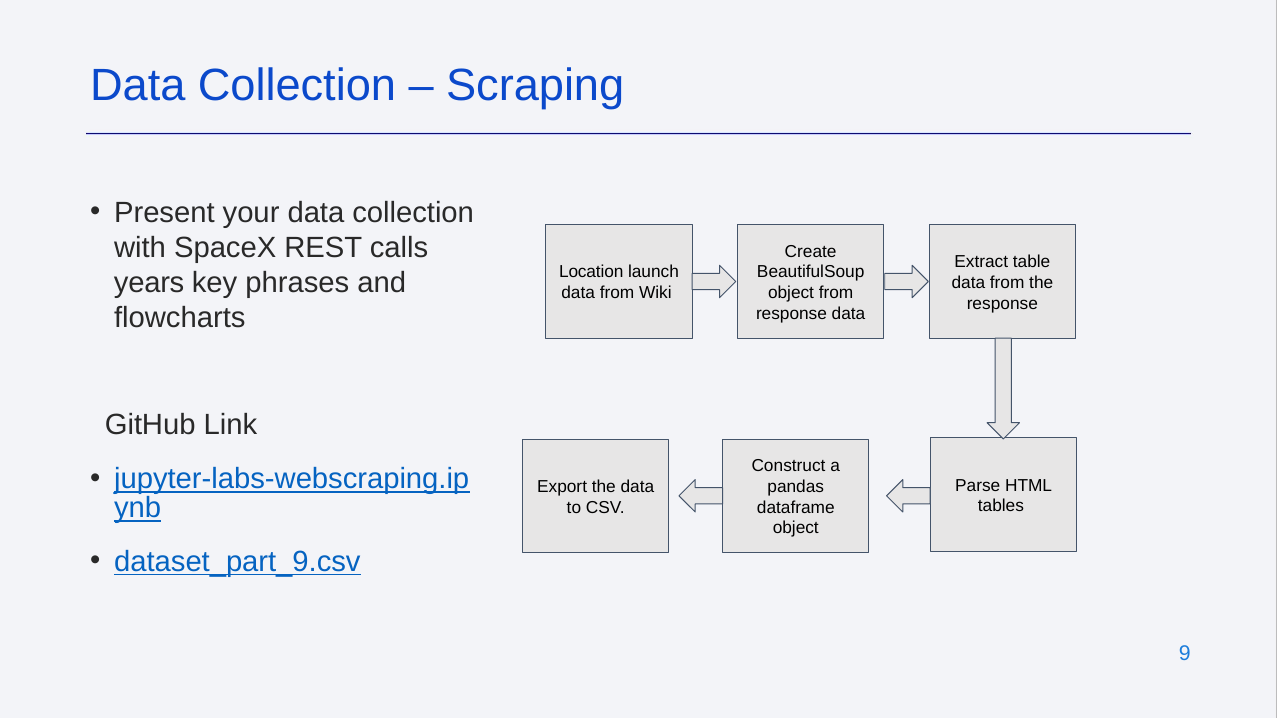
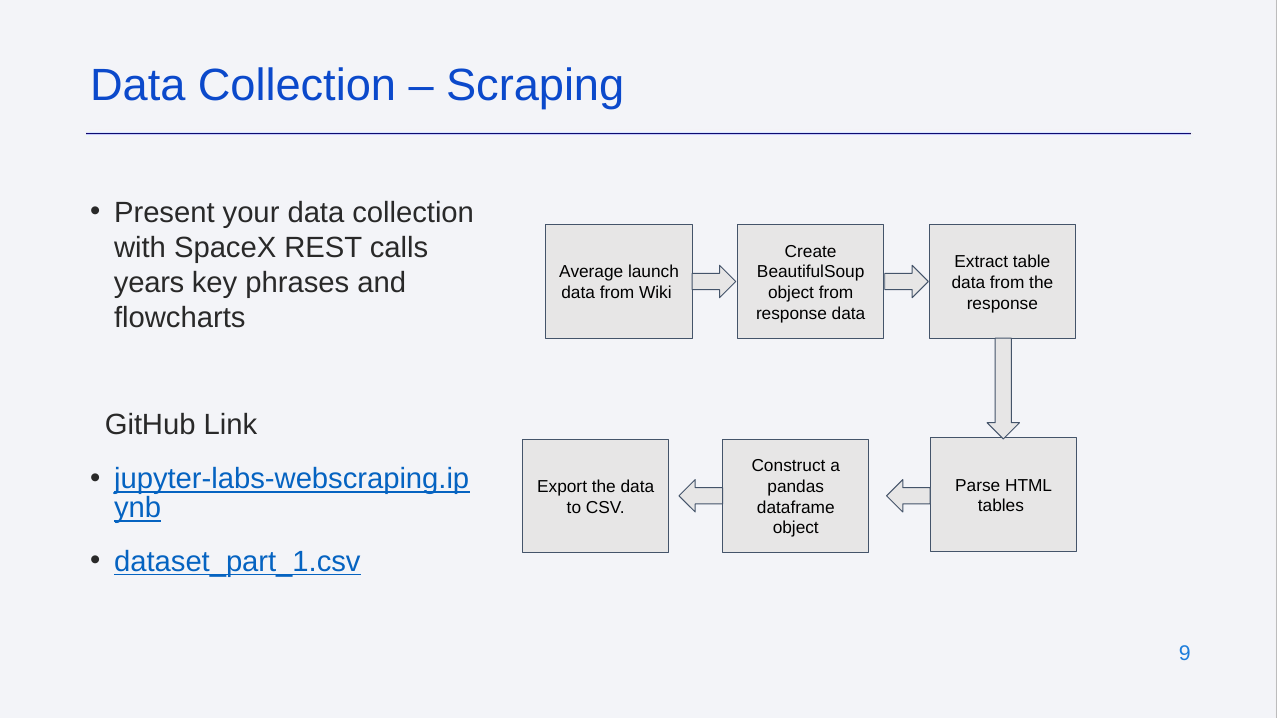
Location: Location -> Average
dataset_part_9.csv: dataset_part_9.csv -> dataset_part_1.csv
